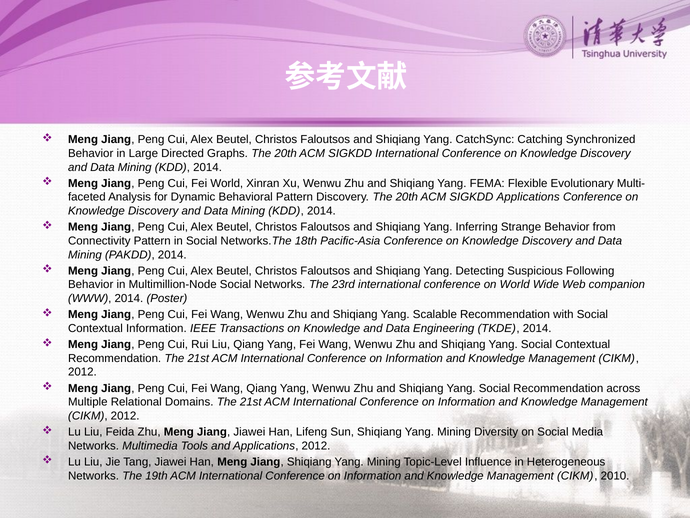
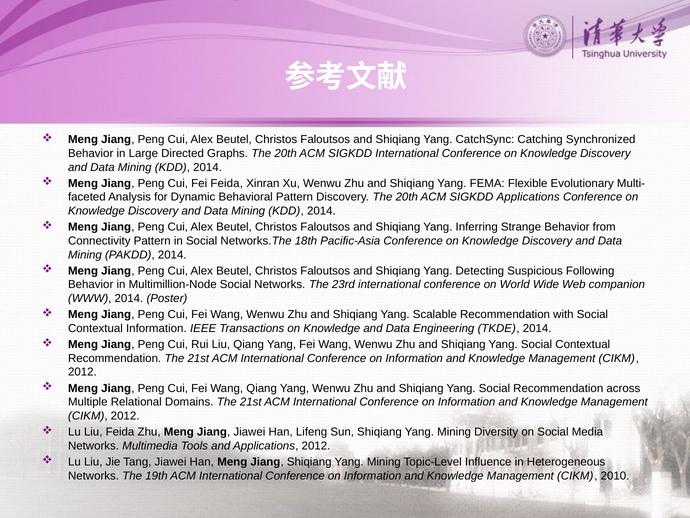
Fei World: World -> Feida
